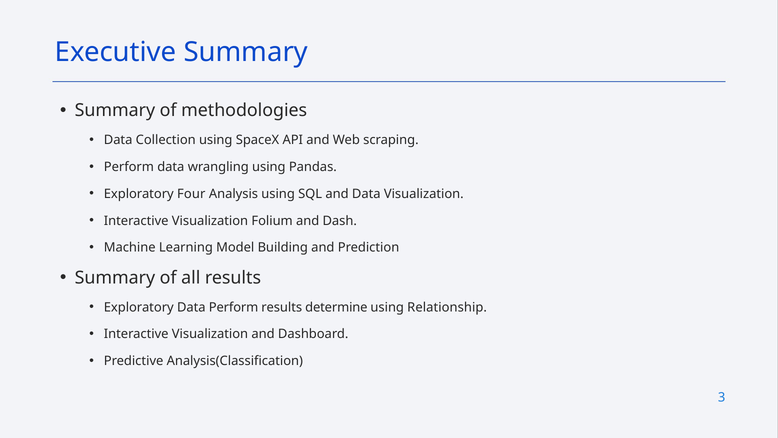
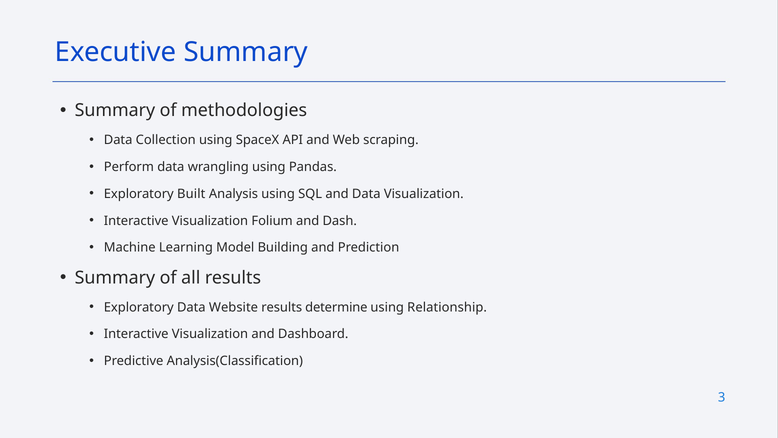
Four: Four -> Built
Data Perform: Perform -> Website
